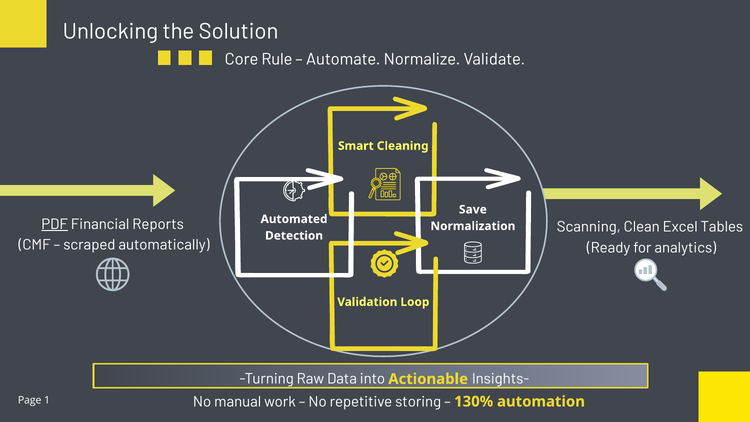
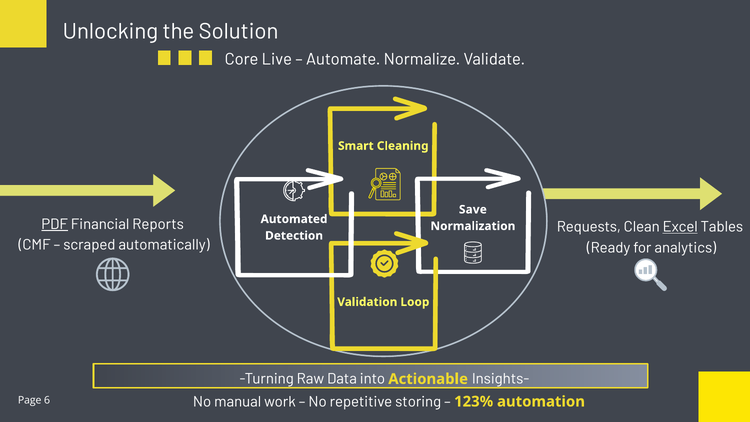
Rule: Rule -> Live
Scanning: Scanning -> Requests
Excel underline: none -> present
130%: 130% -> 123%
1: 1 -> 6
